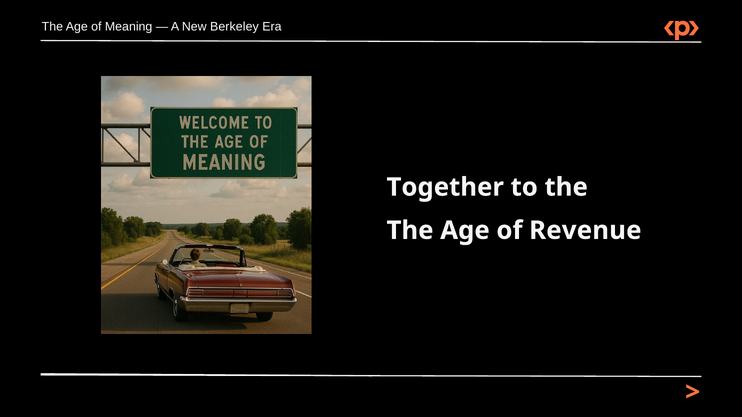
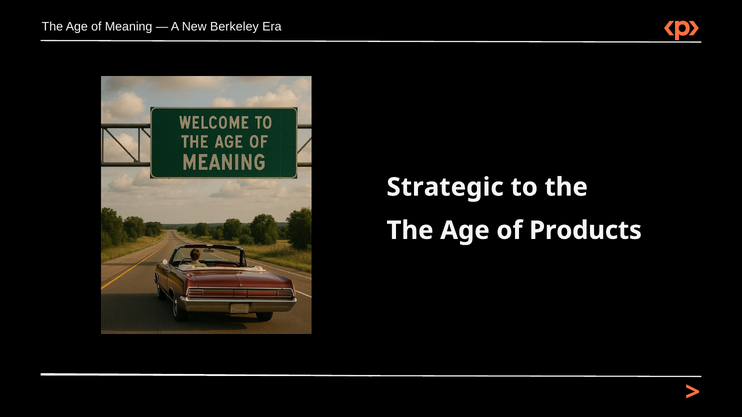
Together: Together -> Strategic
Revenue: Revenue -> Products
